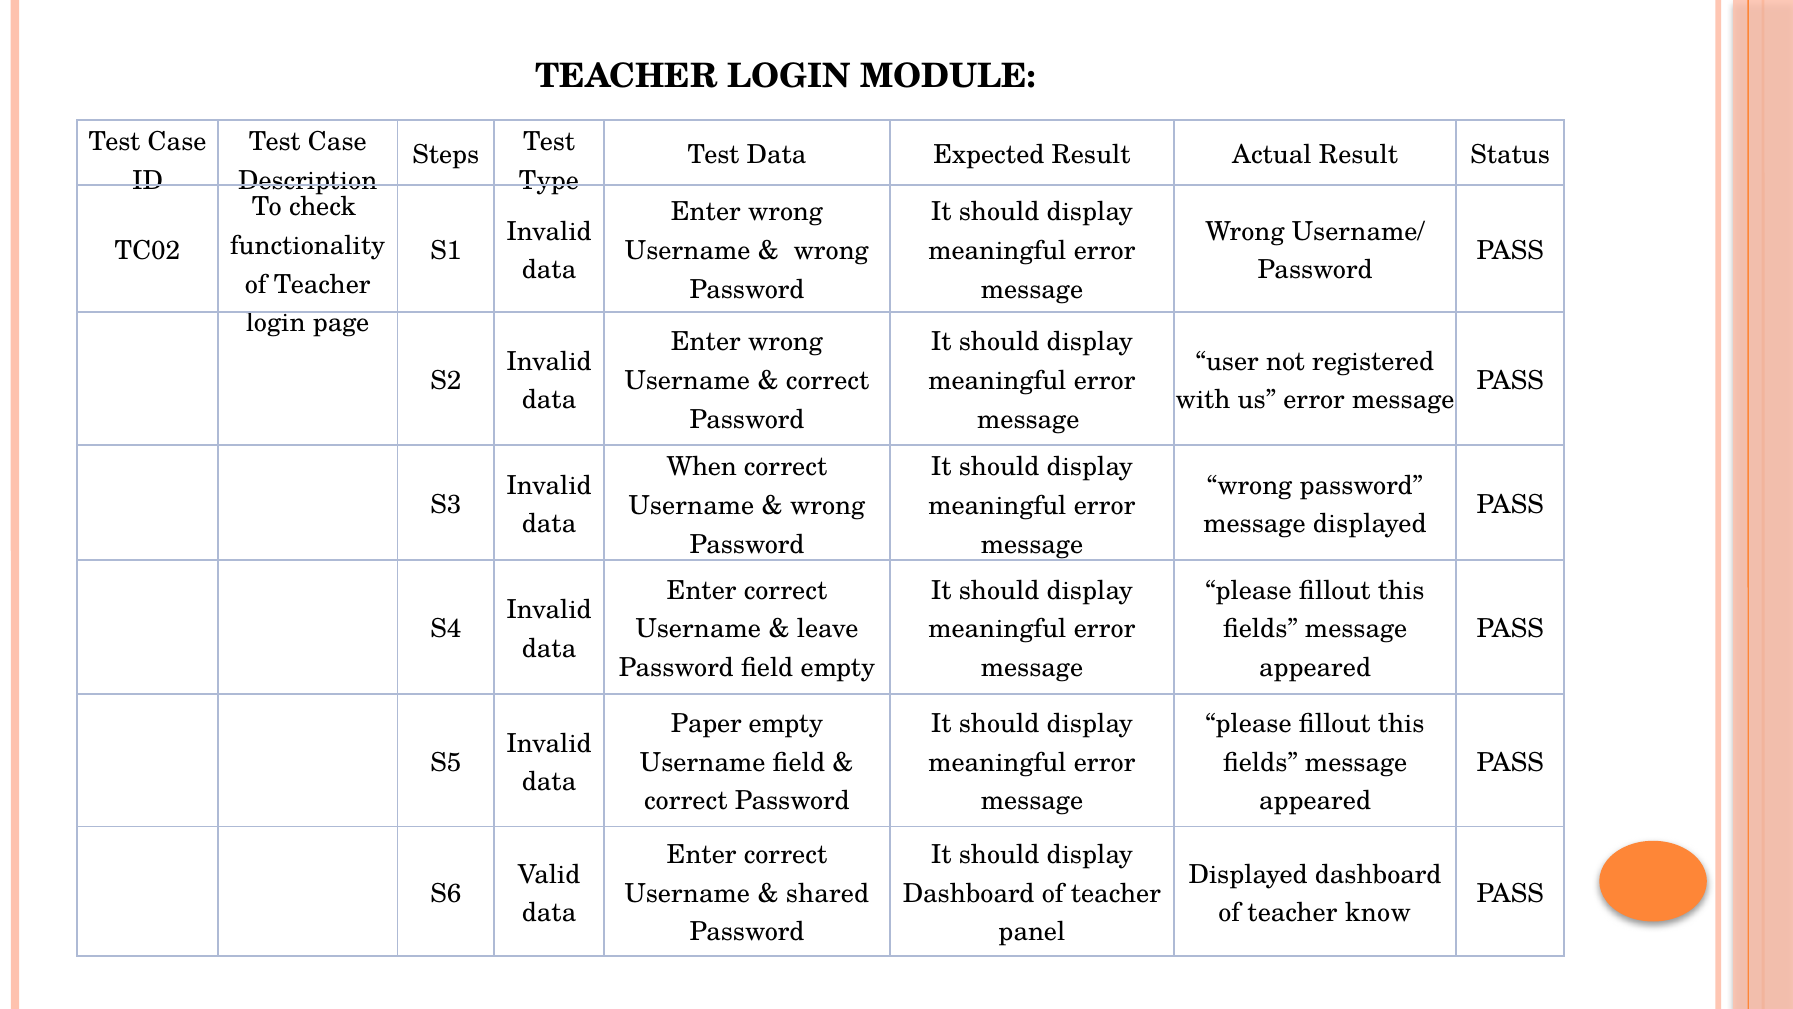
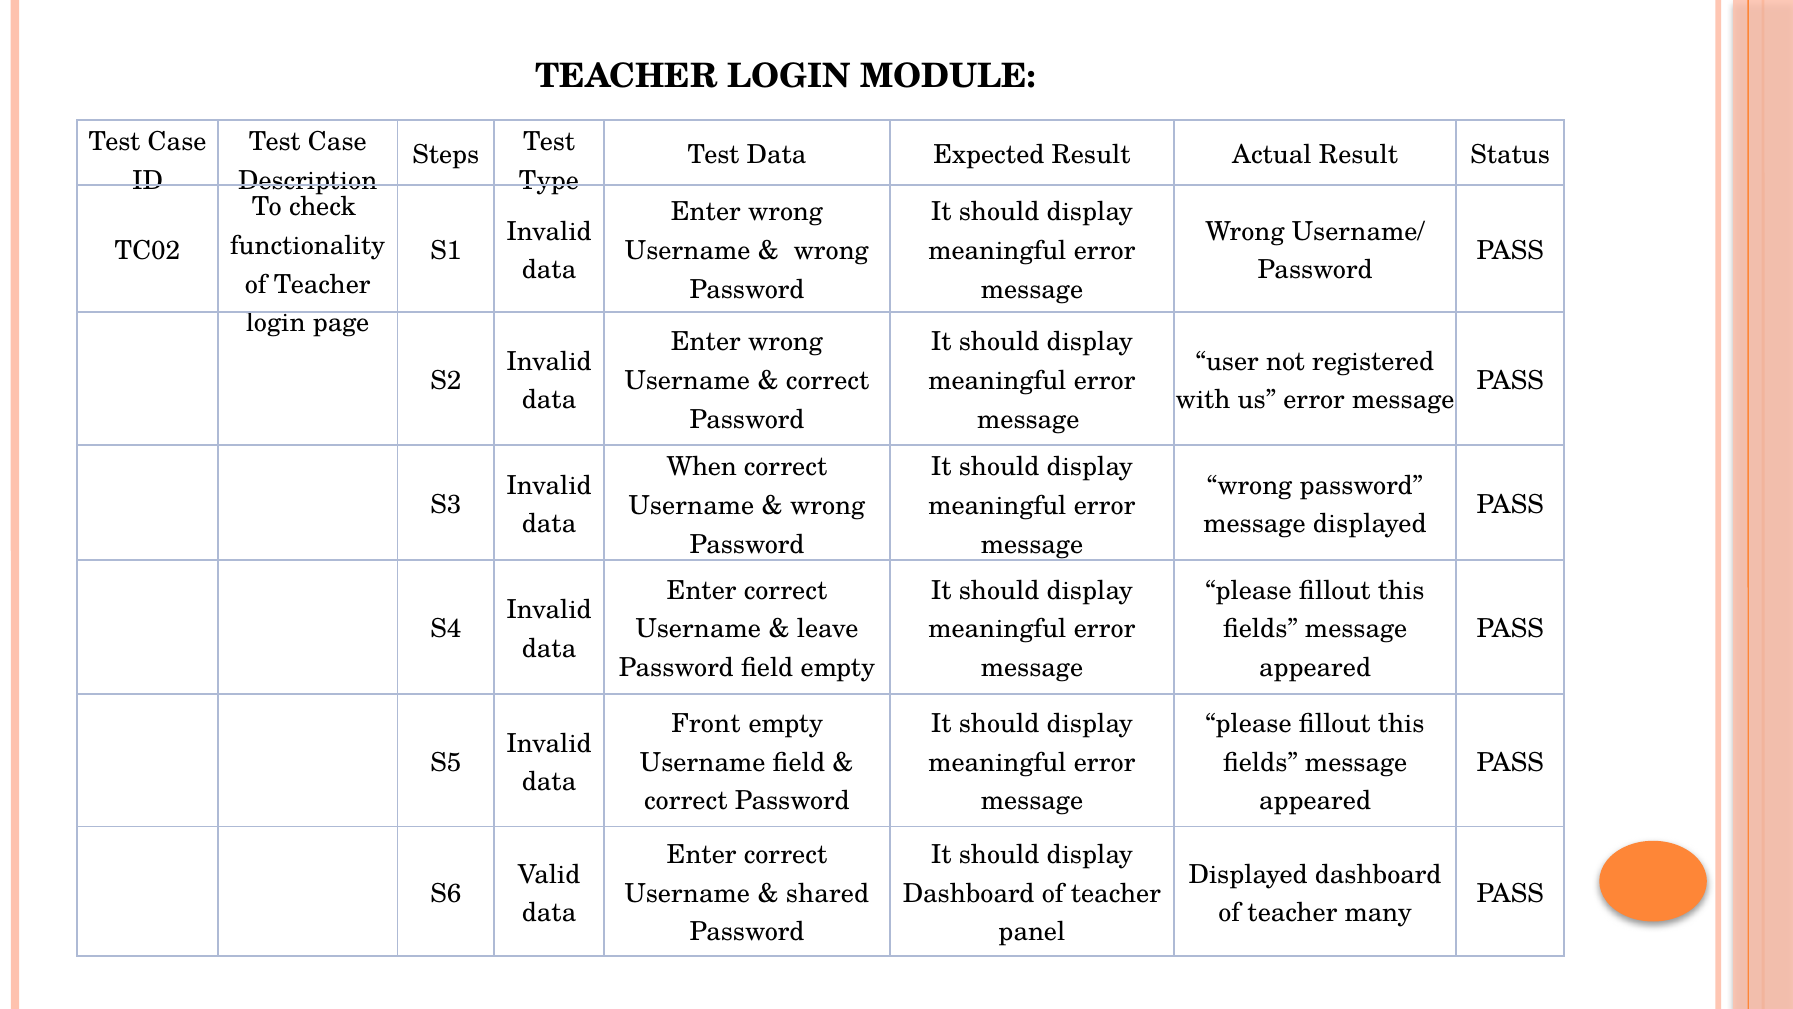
Paper: Paper -> Front
know: know -> many
